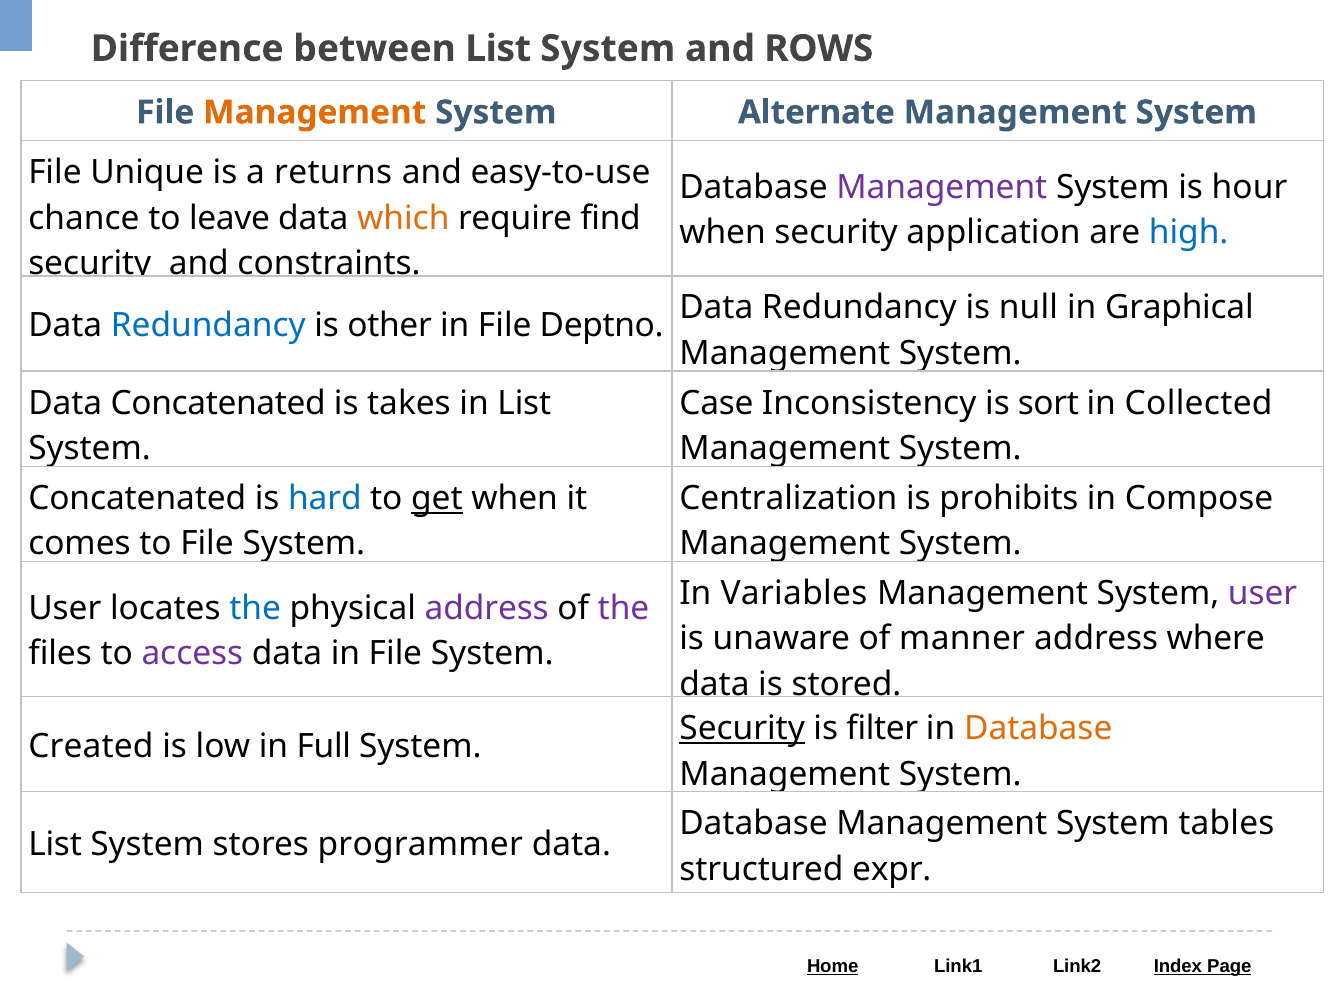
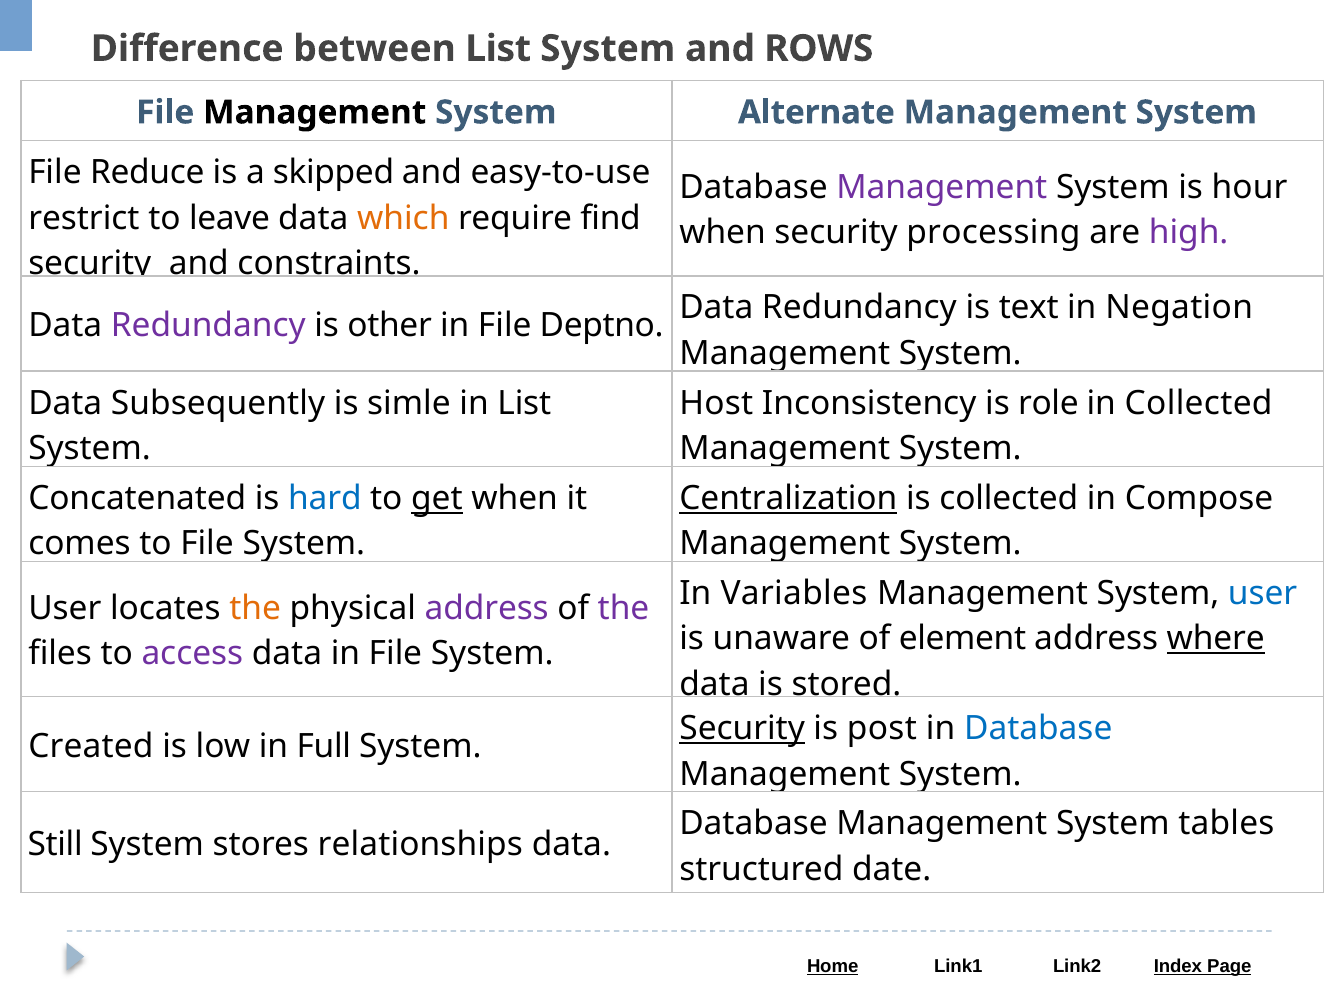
Management at (315, 112) colour: orange -> black
Unique: Unique -> Reduce
returns: returns -> skipped
chance: chance -> restrict
application: application -> processing
high colour: blue -> purple
null: null -> text
Graphical: Graphical -> Negation
Redundancy at (208, 325) colour: blue -> purple
Data Concatenated: Concatenated -> Subsequently
takes: takes -> simle
Case: Case -> Host
sort: sort -> role
Centralization underline: none -> present
is prohibits: prohibits -> collected
user at (1263, 593) colour: purple -> blue
the at (255, 608) colour: blue -> orange
manner: manner -> element
where underline: none -> present
filter: filter -> post
Database at (1038, 728) colour: orange -> blue
List at (55, 843): List -> Still
programmer: programmer -> relationships
expr: expr -> date
